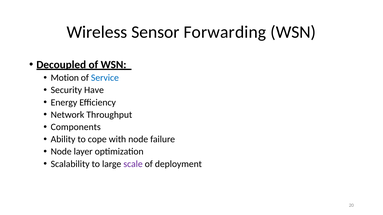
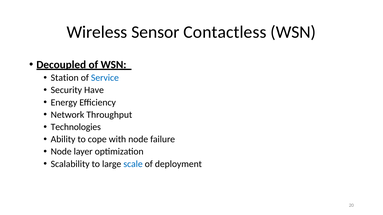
Forwarding: Forwarding -> Contactless
Motion: Motion -> Station
Components: Components -> Technologies
scale colour: purple -> blue
